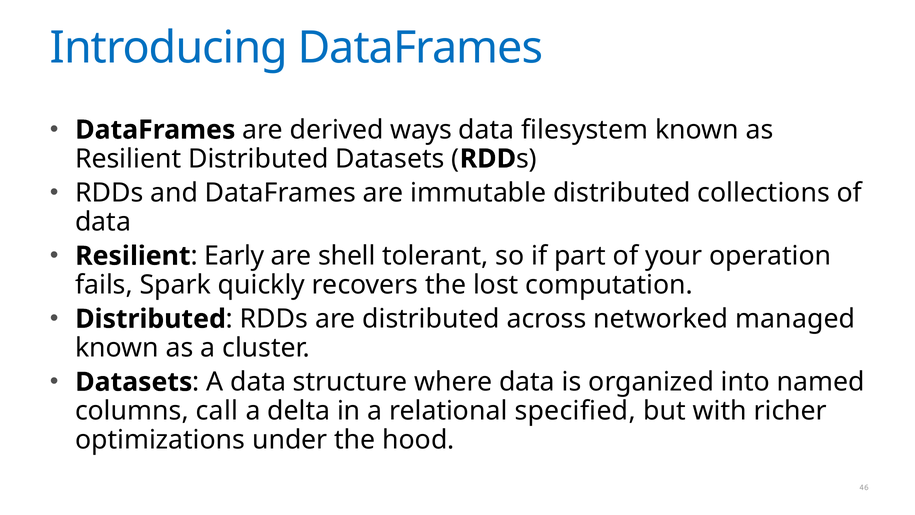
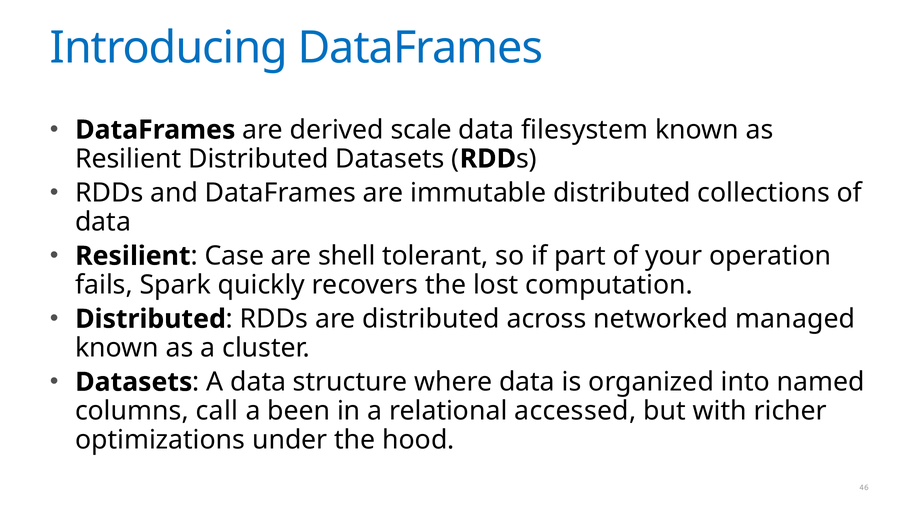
ways: ways -> scale
Early: Early -> Case
delta: delta -> been
specified: specified -> accessed
